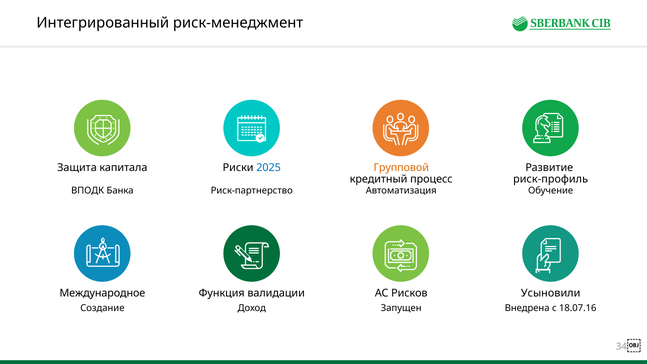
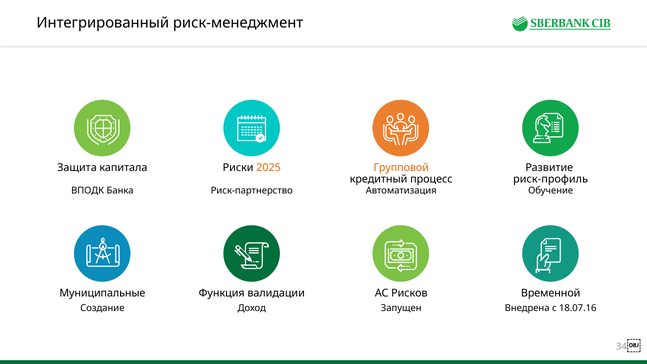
2025 colour: blue -> orange
Международное: Международное -> Муниципальные
Усыновили: Усыновили -> Временной
